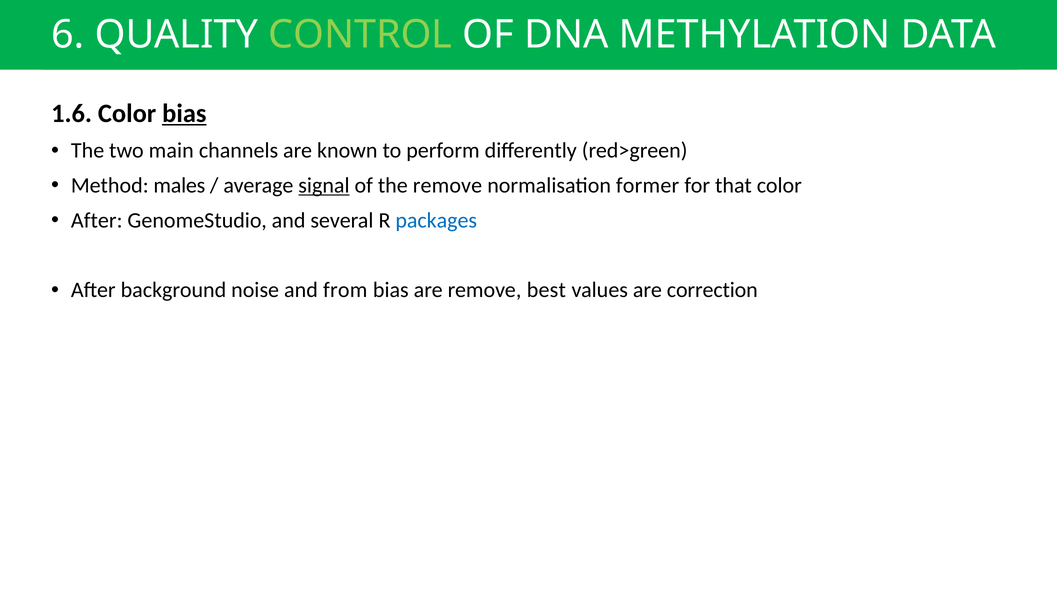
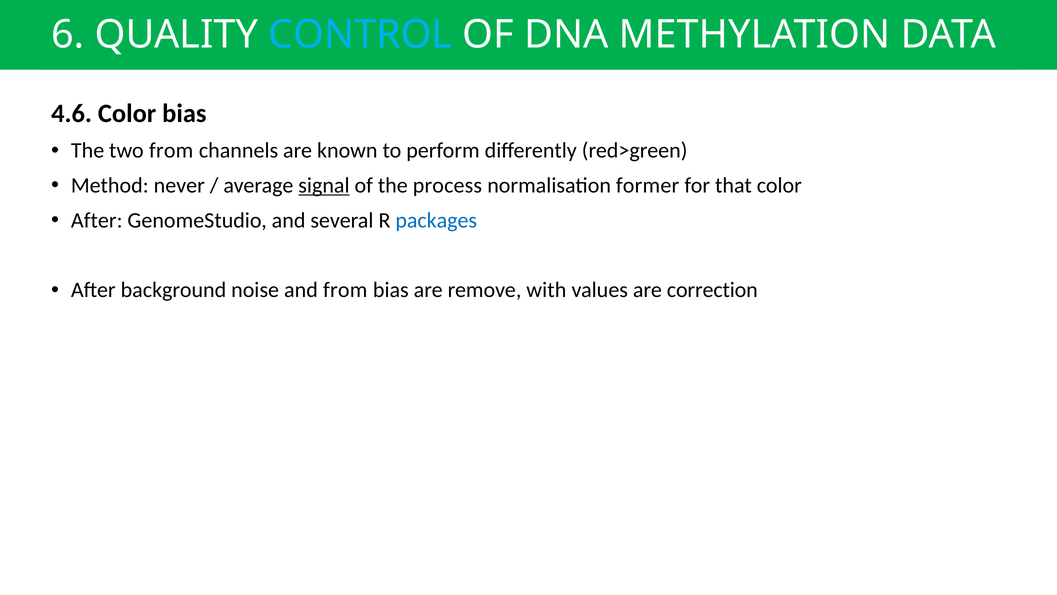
CONTROL colour: light green -> light blue
1.6: 1.6 -> 4.6
bias at (184, 113) underline: present -> none
two main: main -> from
males: males -> never
the remove: remove -> process
best: best -> with
